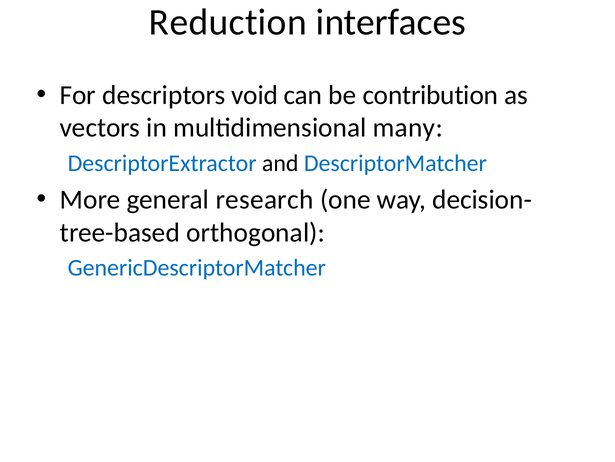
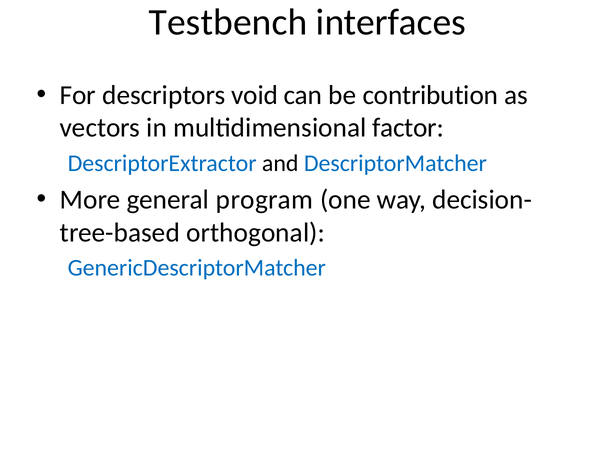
Reduction: Reduction -> Testbench
many: many -> factor
research: research -> program
